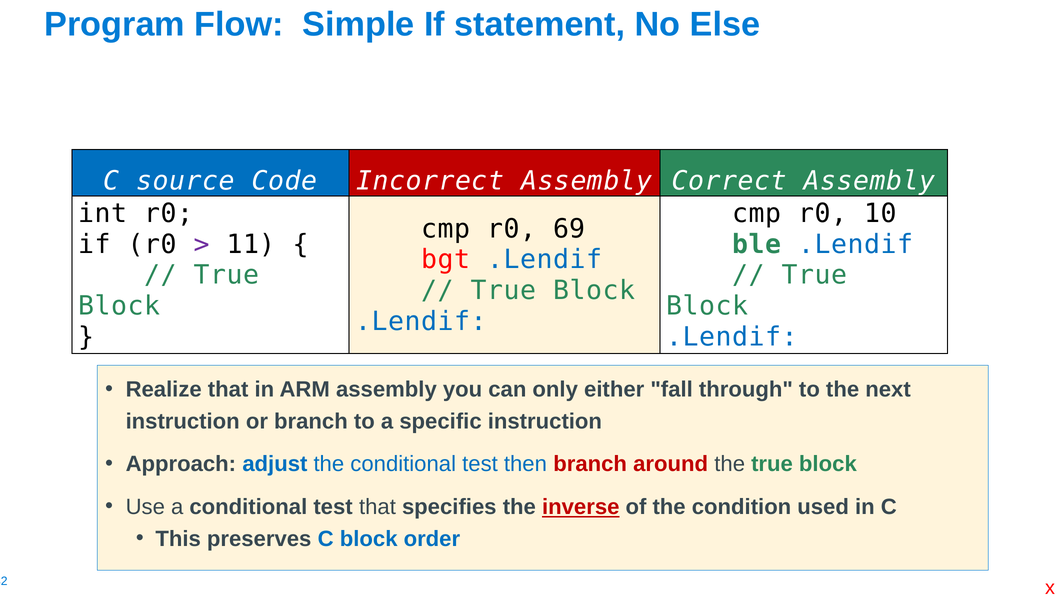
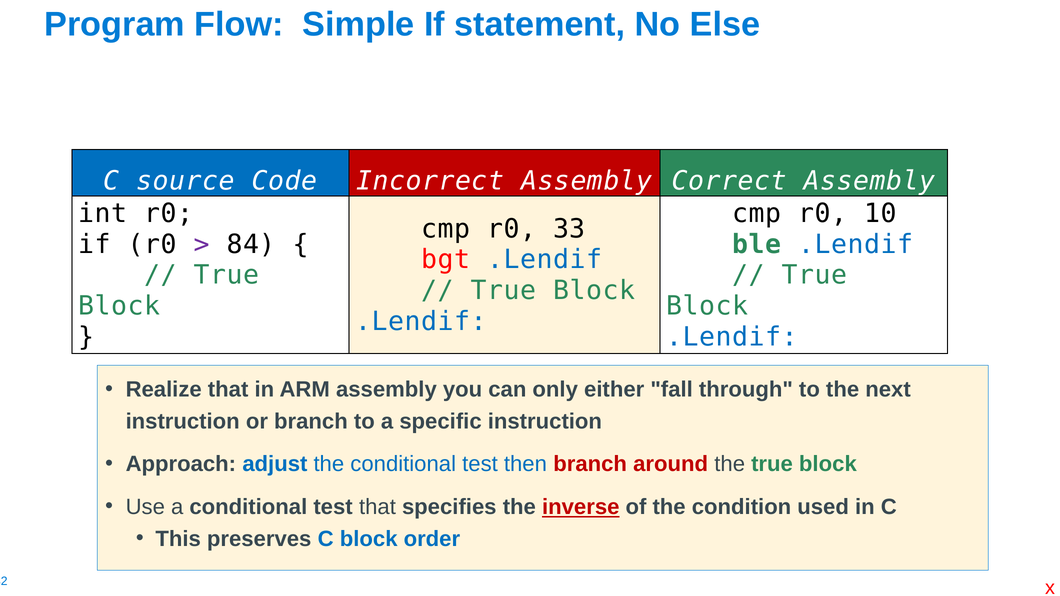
69: 69 -> 33
11: 11 -> 84
